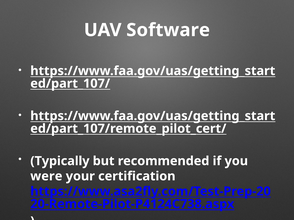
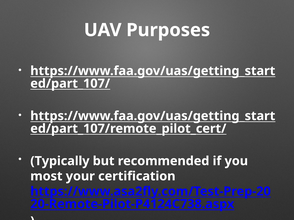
Software: Software -> Purposes
were: were -> most
